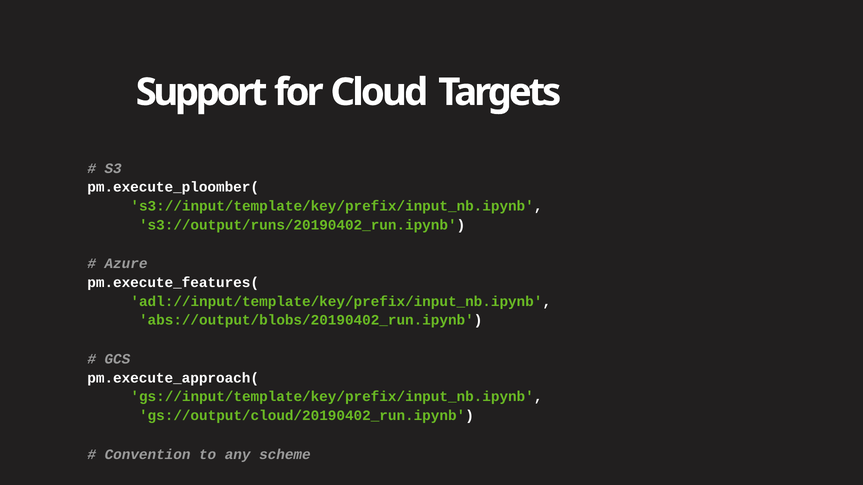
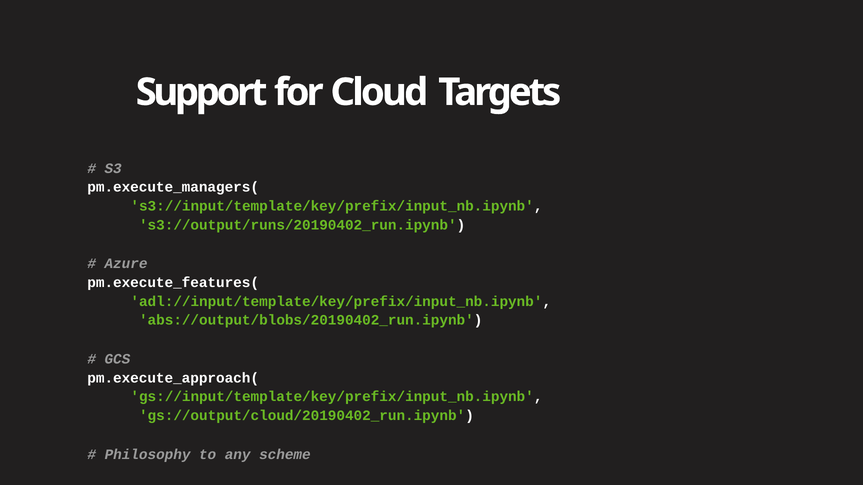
pm.execute_ploomber(: pm.execute_ploomber( -> pm.execute_managers(
Convention: Convention -> Philosophy
